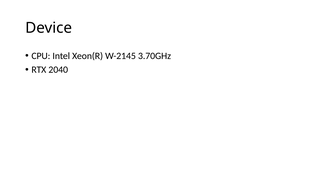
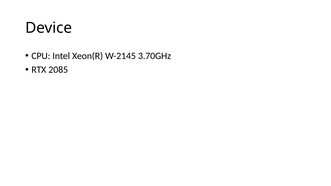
2040: 2040 -> 2085
